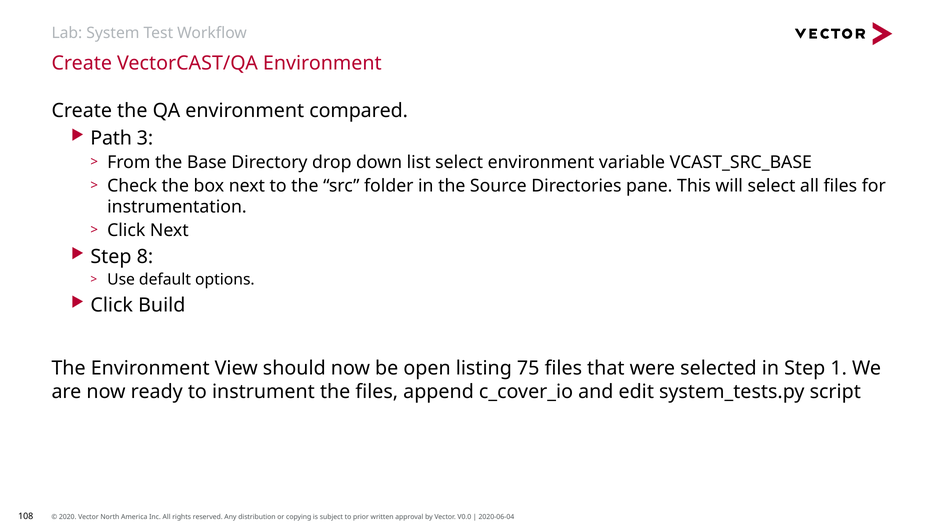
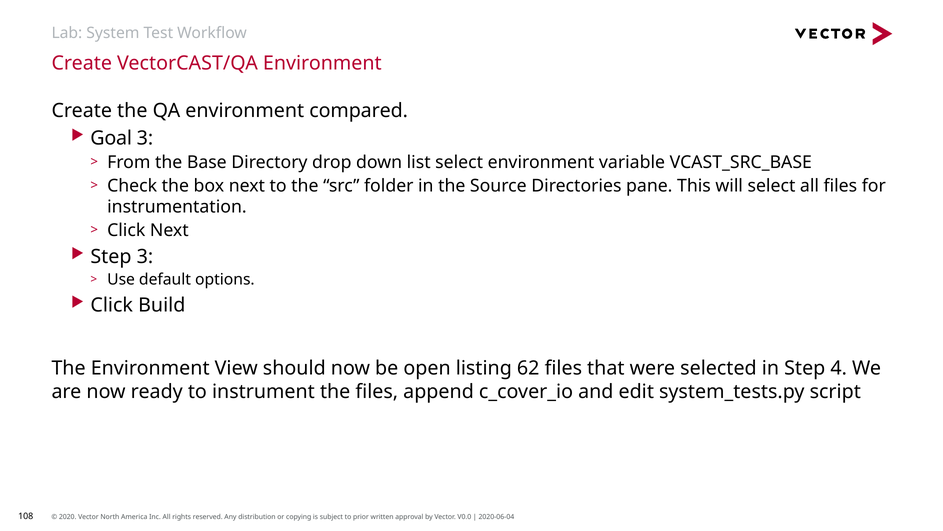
Path: Path -> Goal
Step 8: 8 -> 3
75: 75 -> 62
1: 1 -> 4
